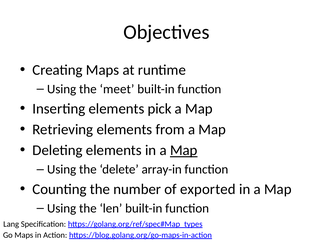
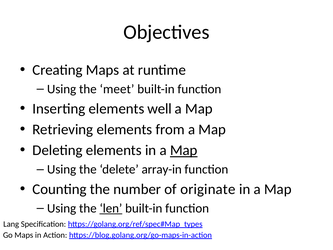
pick: pick -> well
exported: exported -> originate
len underline: none -> present
